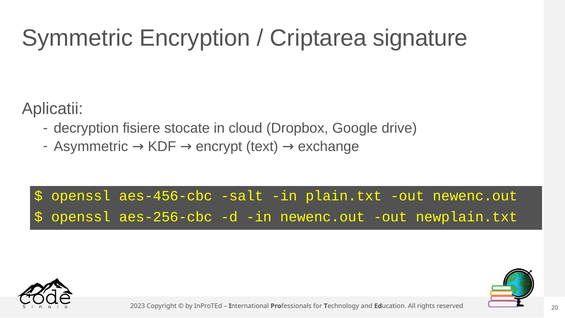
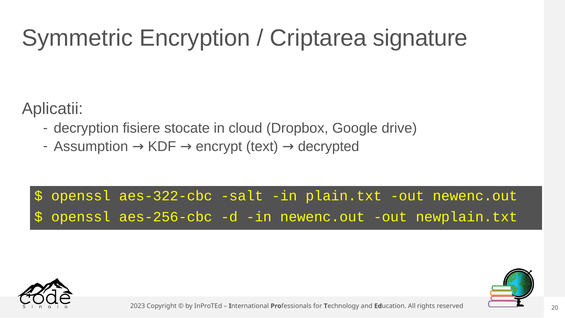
Asymmetric: Asymmetric -> Assumption
exchange: exchange -> decrypted
aes-456-cbc: aes-456-cbc -> aes-322-cbc
